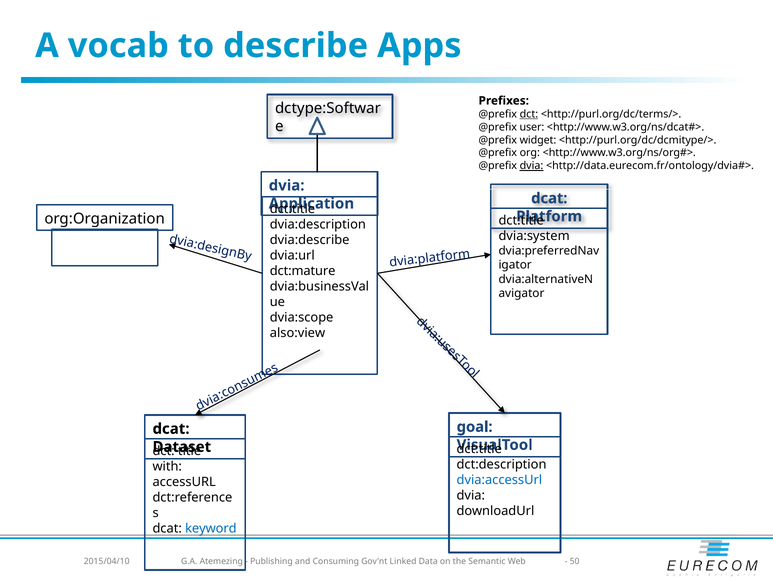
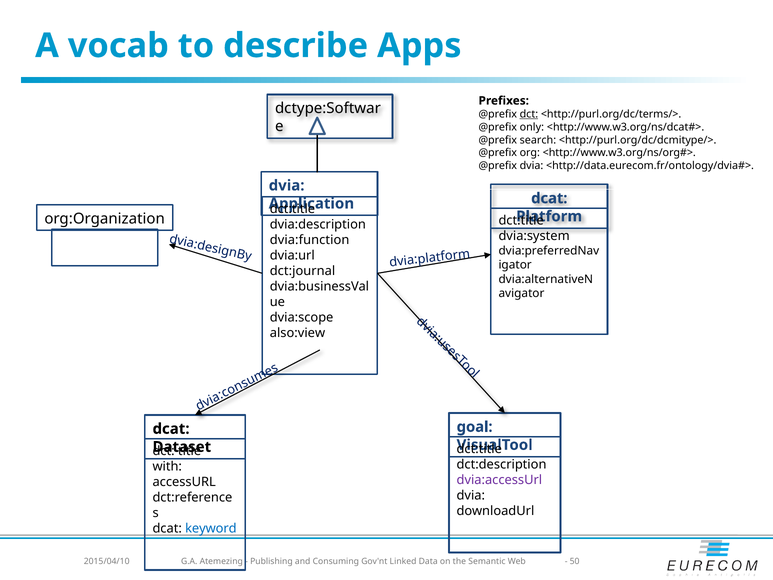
user: user -> only
widget: widget -> search
dvia at (531, 166) underline: present -> none
dvia:describe: dvia:describe -> dvia:function
dct:mature: dct:mature -> dct:journal
dvia:accessUrl colour: blue -> purple
